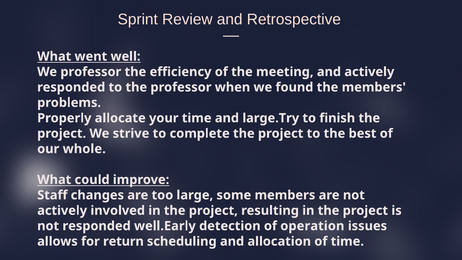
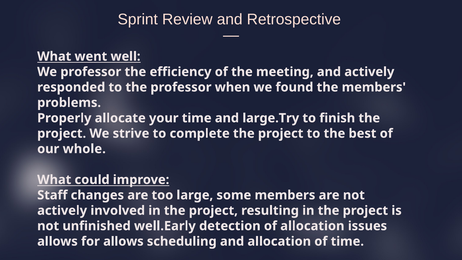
not responded: responded -> unfinished
of operation: operation -> allocation
for return: return -> allows
